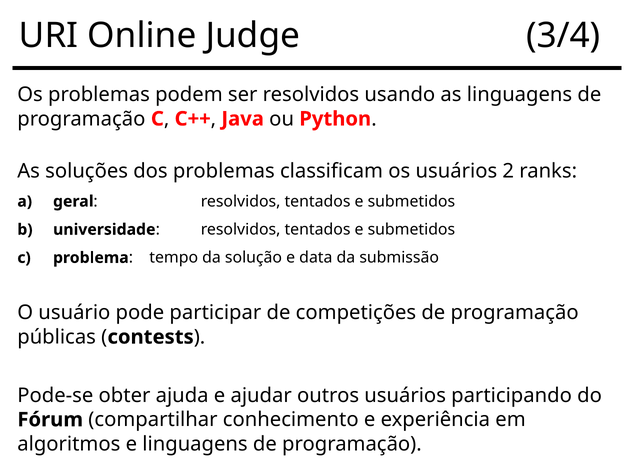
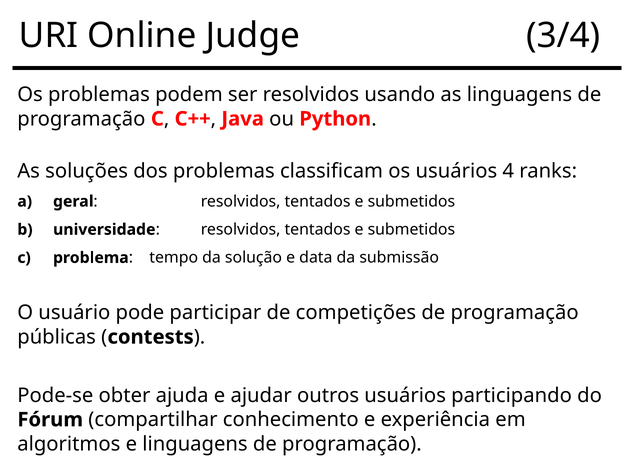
2: 2 -> 4
